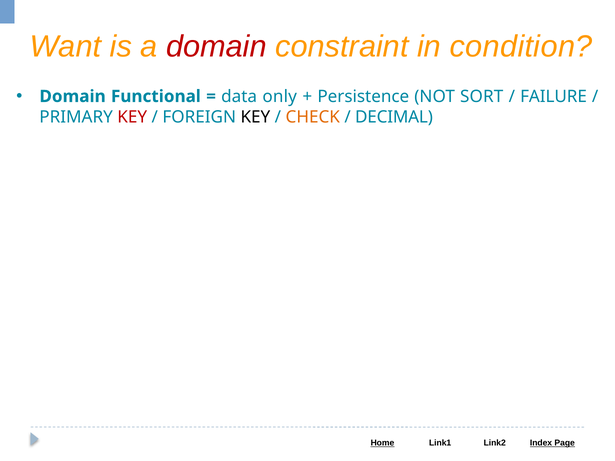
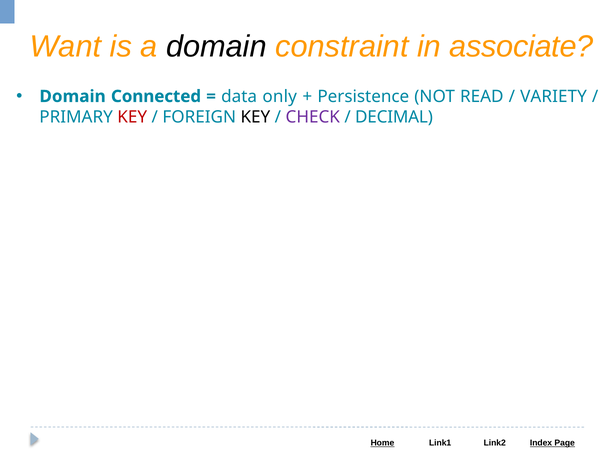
domain at (216, 47) colour: red -> black
condition: condition -> associate
Functional: Functional -> Connected
SORT: SORT -> READ
FAILURE: FAILURE -> VARIETY
CHECK colour: orange -> purple
